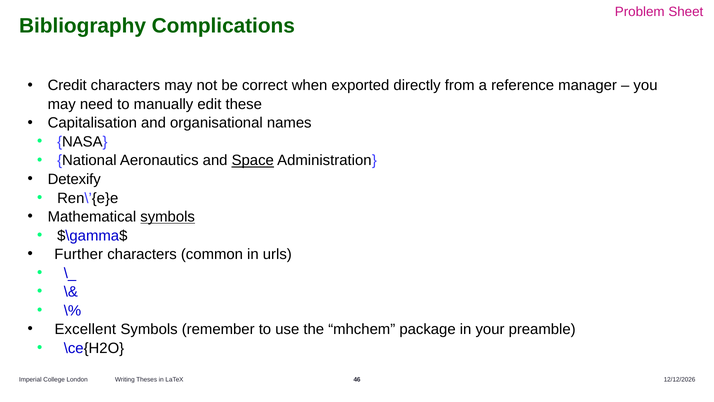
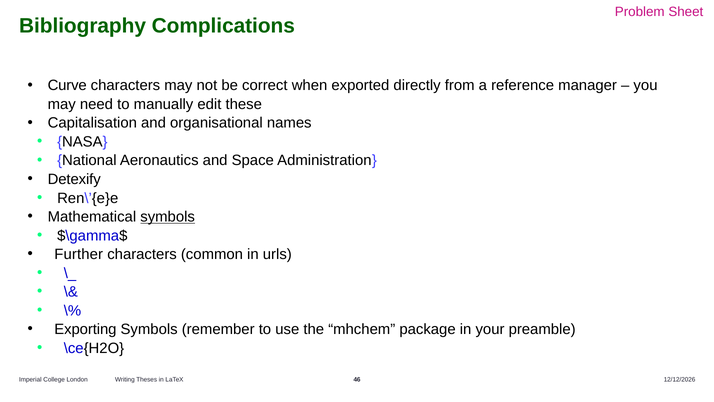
Credit: Credit -> Curve
Space underline: present -> none
Excellent: Excellent -> Exporting
